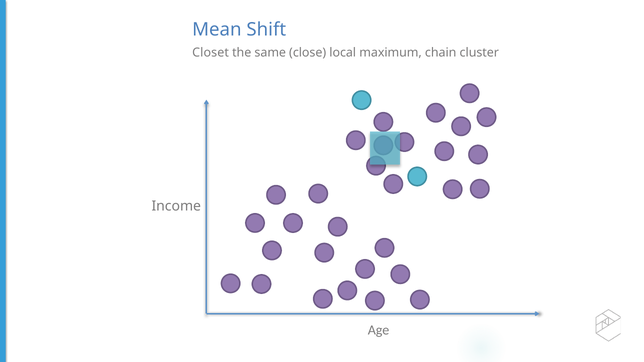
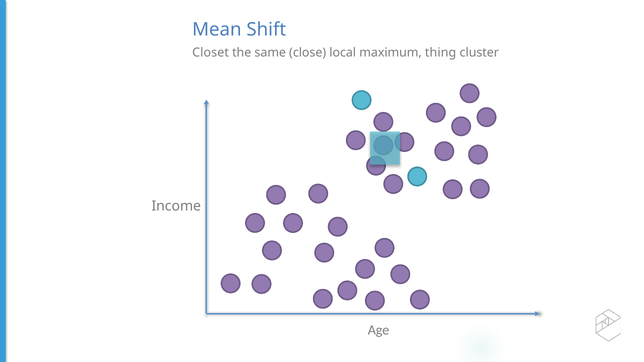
chain: chain -> thing
